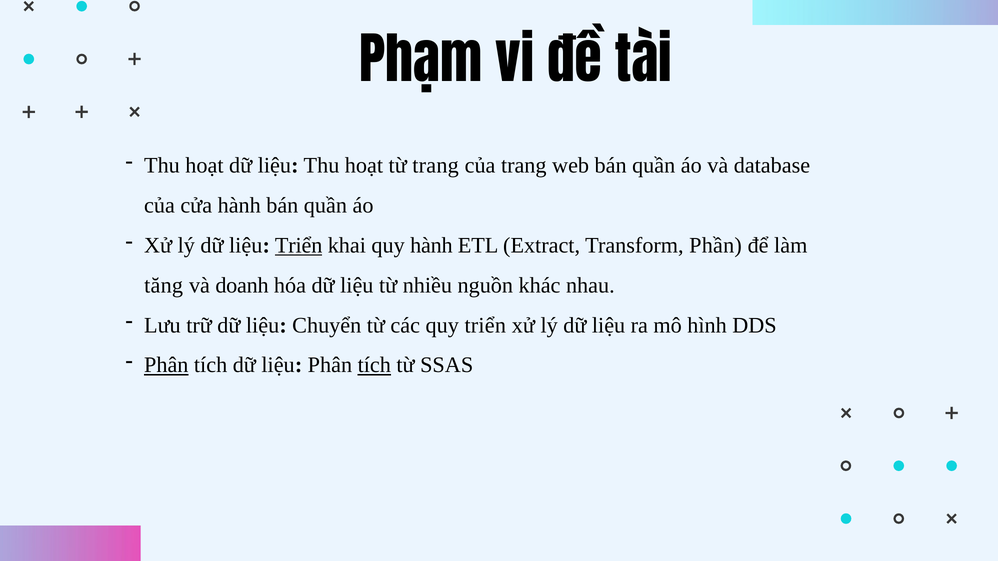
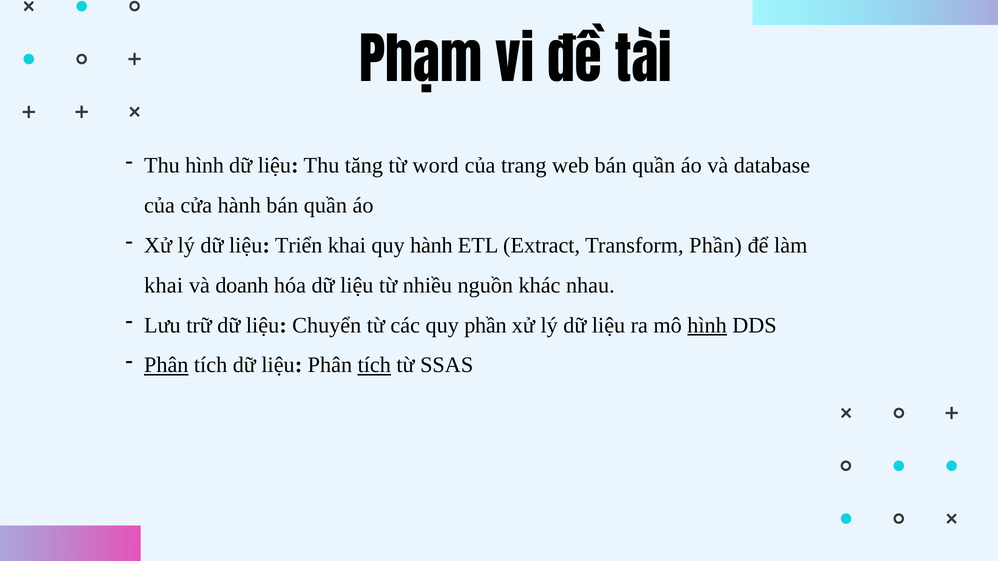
hoạt at (204, 166): hoạt -> hình
liệu Thu hoạt: hoạt -> tăng
từ trang: trang -> word
Triển at (299, 246) underline: present -> none
tăng at (164, 285): tăng -> khai
quy triển: triển -> phần
hình at (707, 325) underline: none -> present
